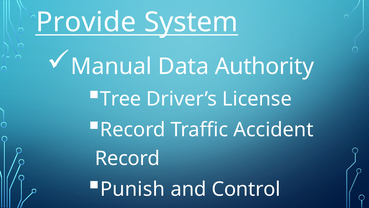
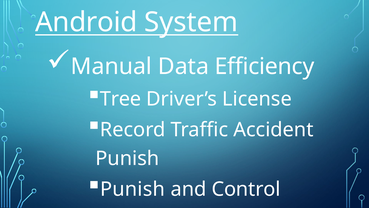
Provide: Provide -> Android
Authority: Authority -> Efficiency
Record at (127, 158): Record -> Punish
